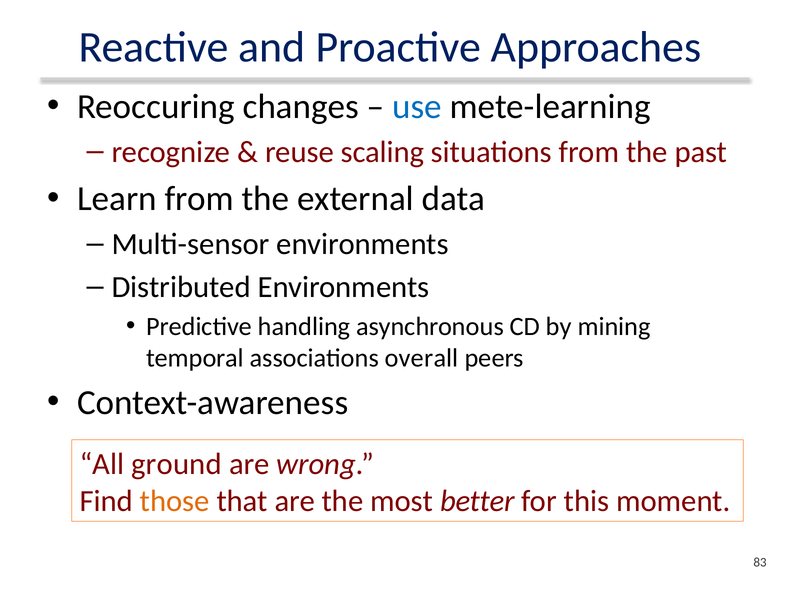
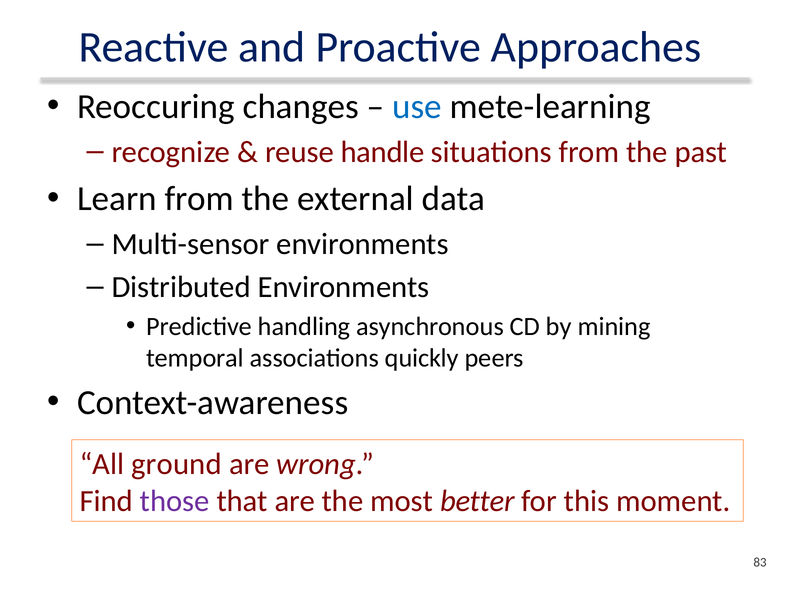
scaling: scaling -> handle
overall: overall -> quickly
those colour: orange -> purple
